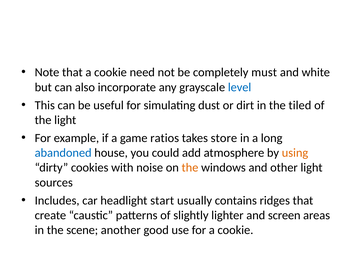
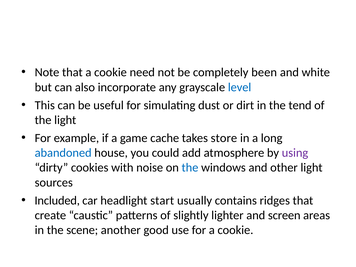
must: must -> been
tiled: tiled -> tend
ratios: ratios -> cache
using colour: orange -> purple
the at (190, 168) colour: orange -> blue
Includes: Includes -> Included
